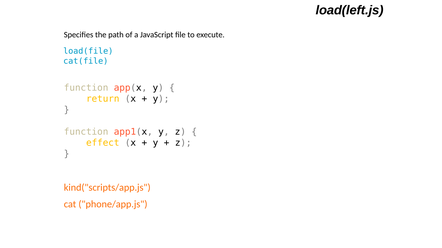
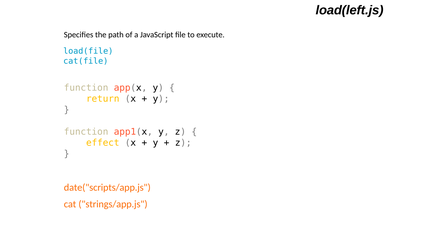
kind("scripts/app.js: kind("scripts/app.js -> date("scripts/app.js
phone/app.js: phone/app.js -> strings/app.js
